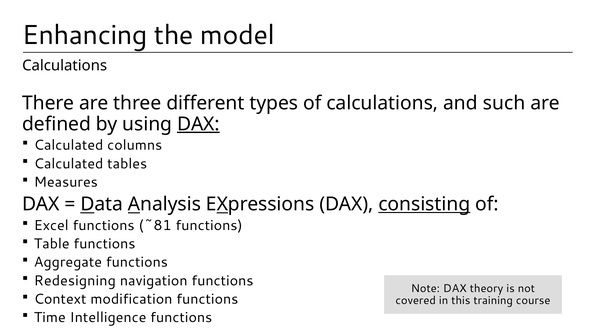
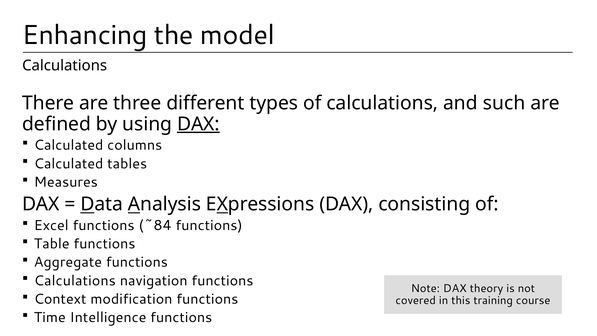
consisting underline: present -> none
~81: ~81 -> ~84
Redesigning at (75, 280): Redesigning -> Calculations
